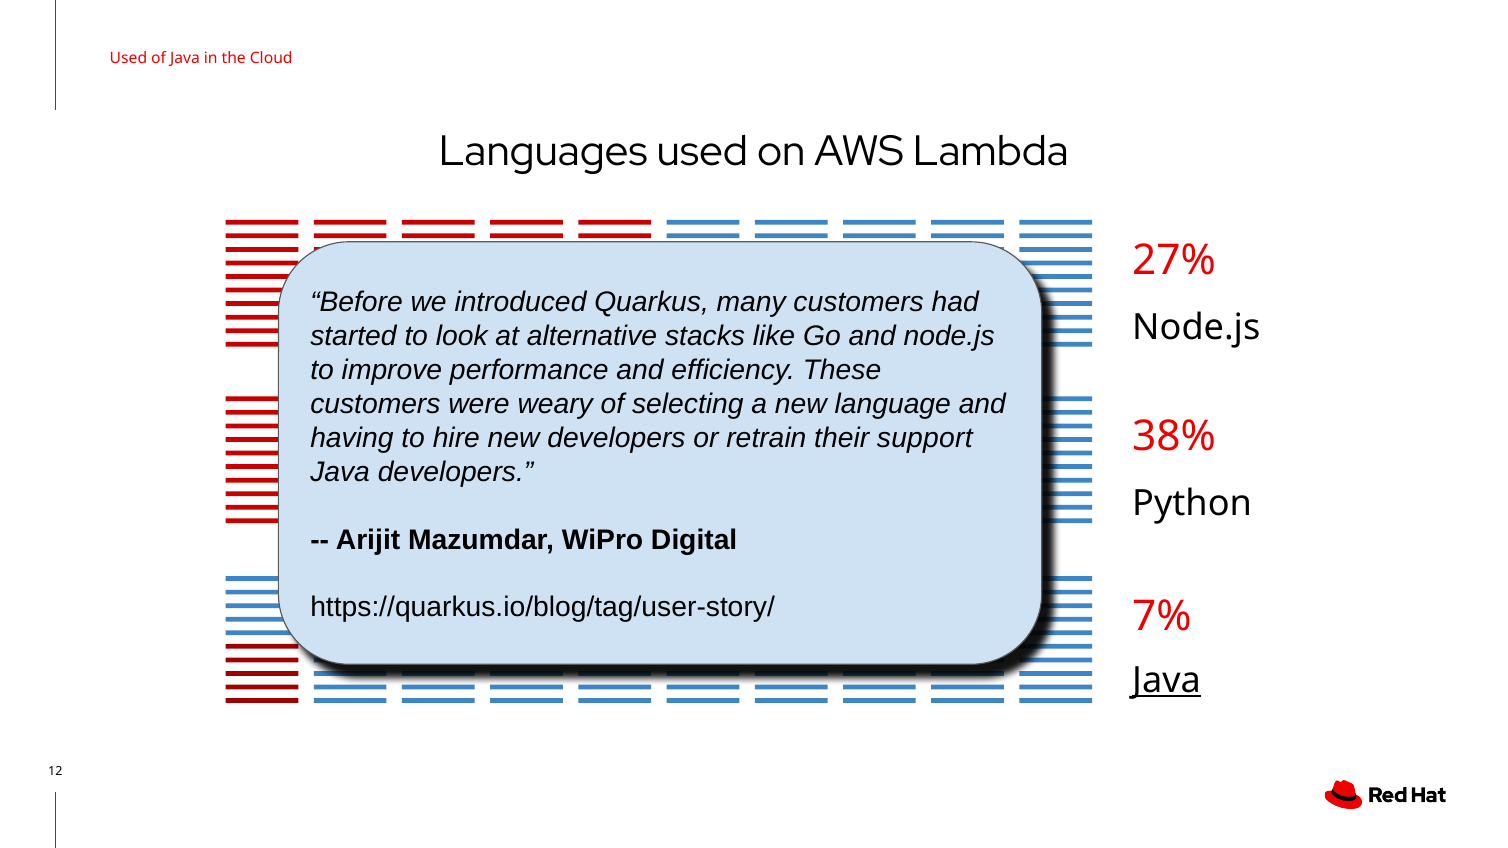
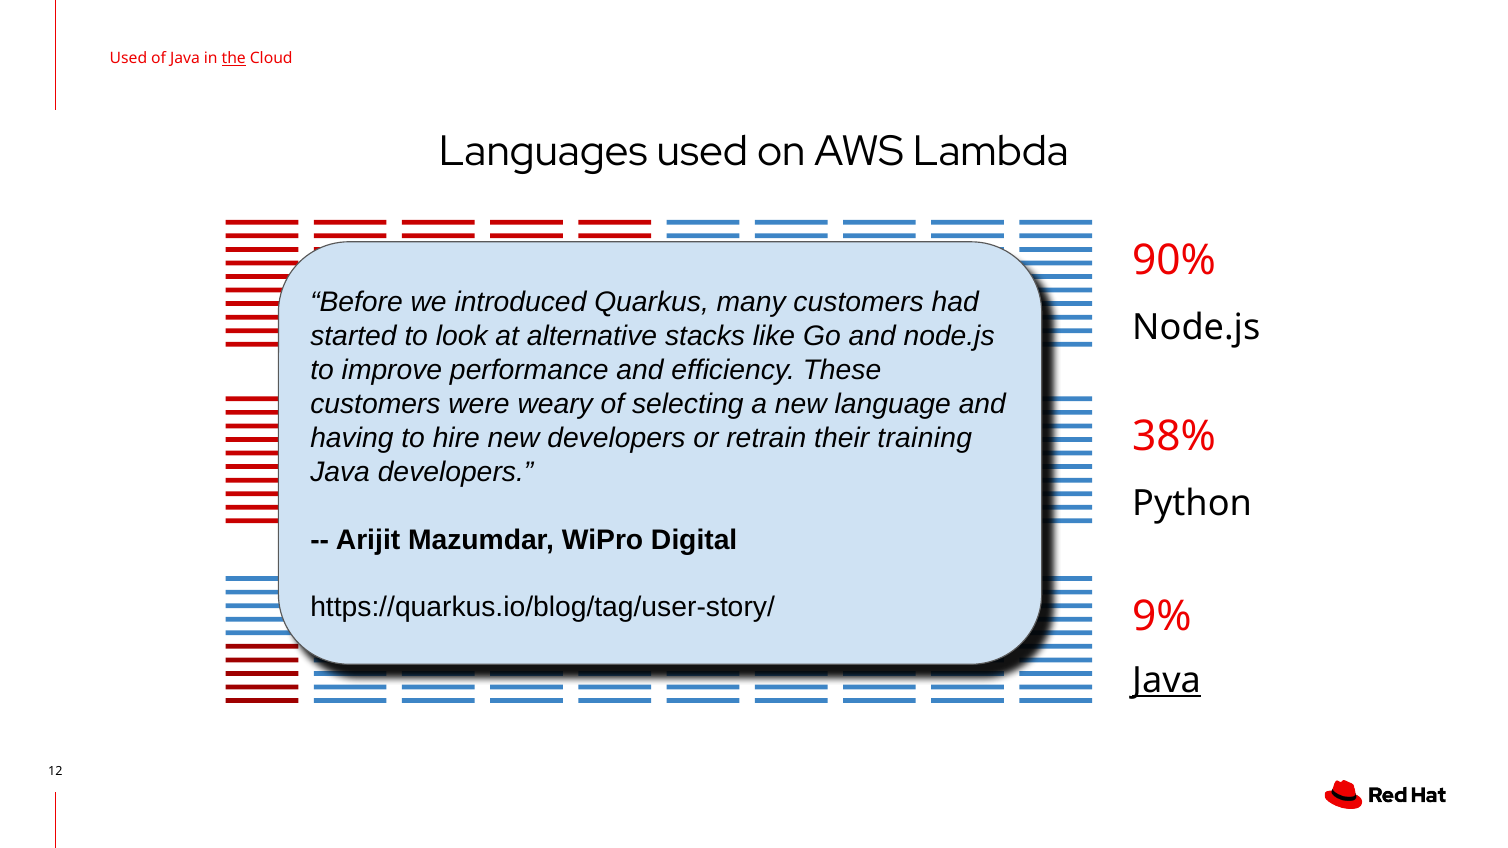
the underline: none -> present
27%: 27% -> 90%
support: support -> training
7%: 7% -> 9%
